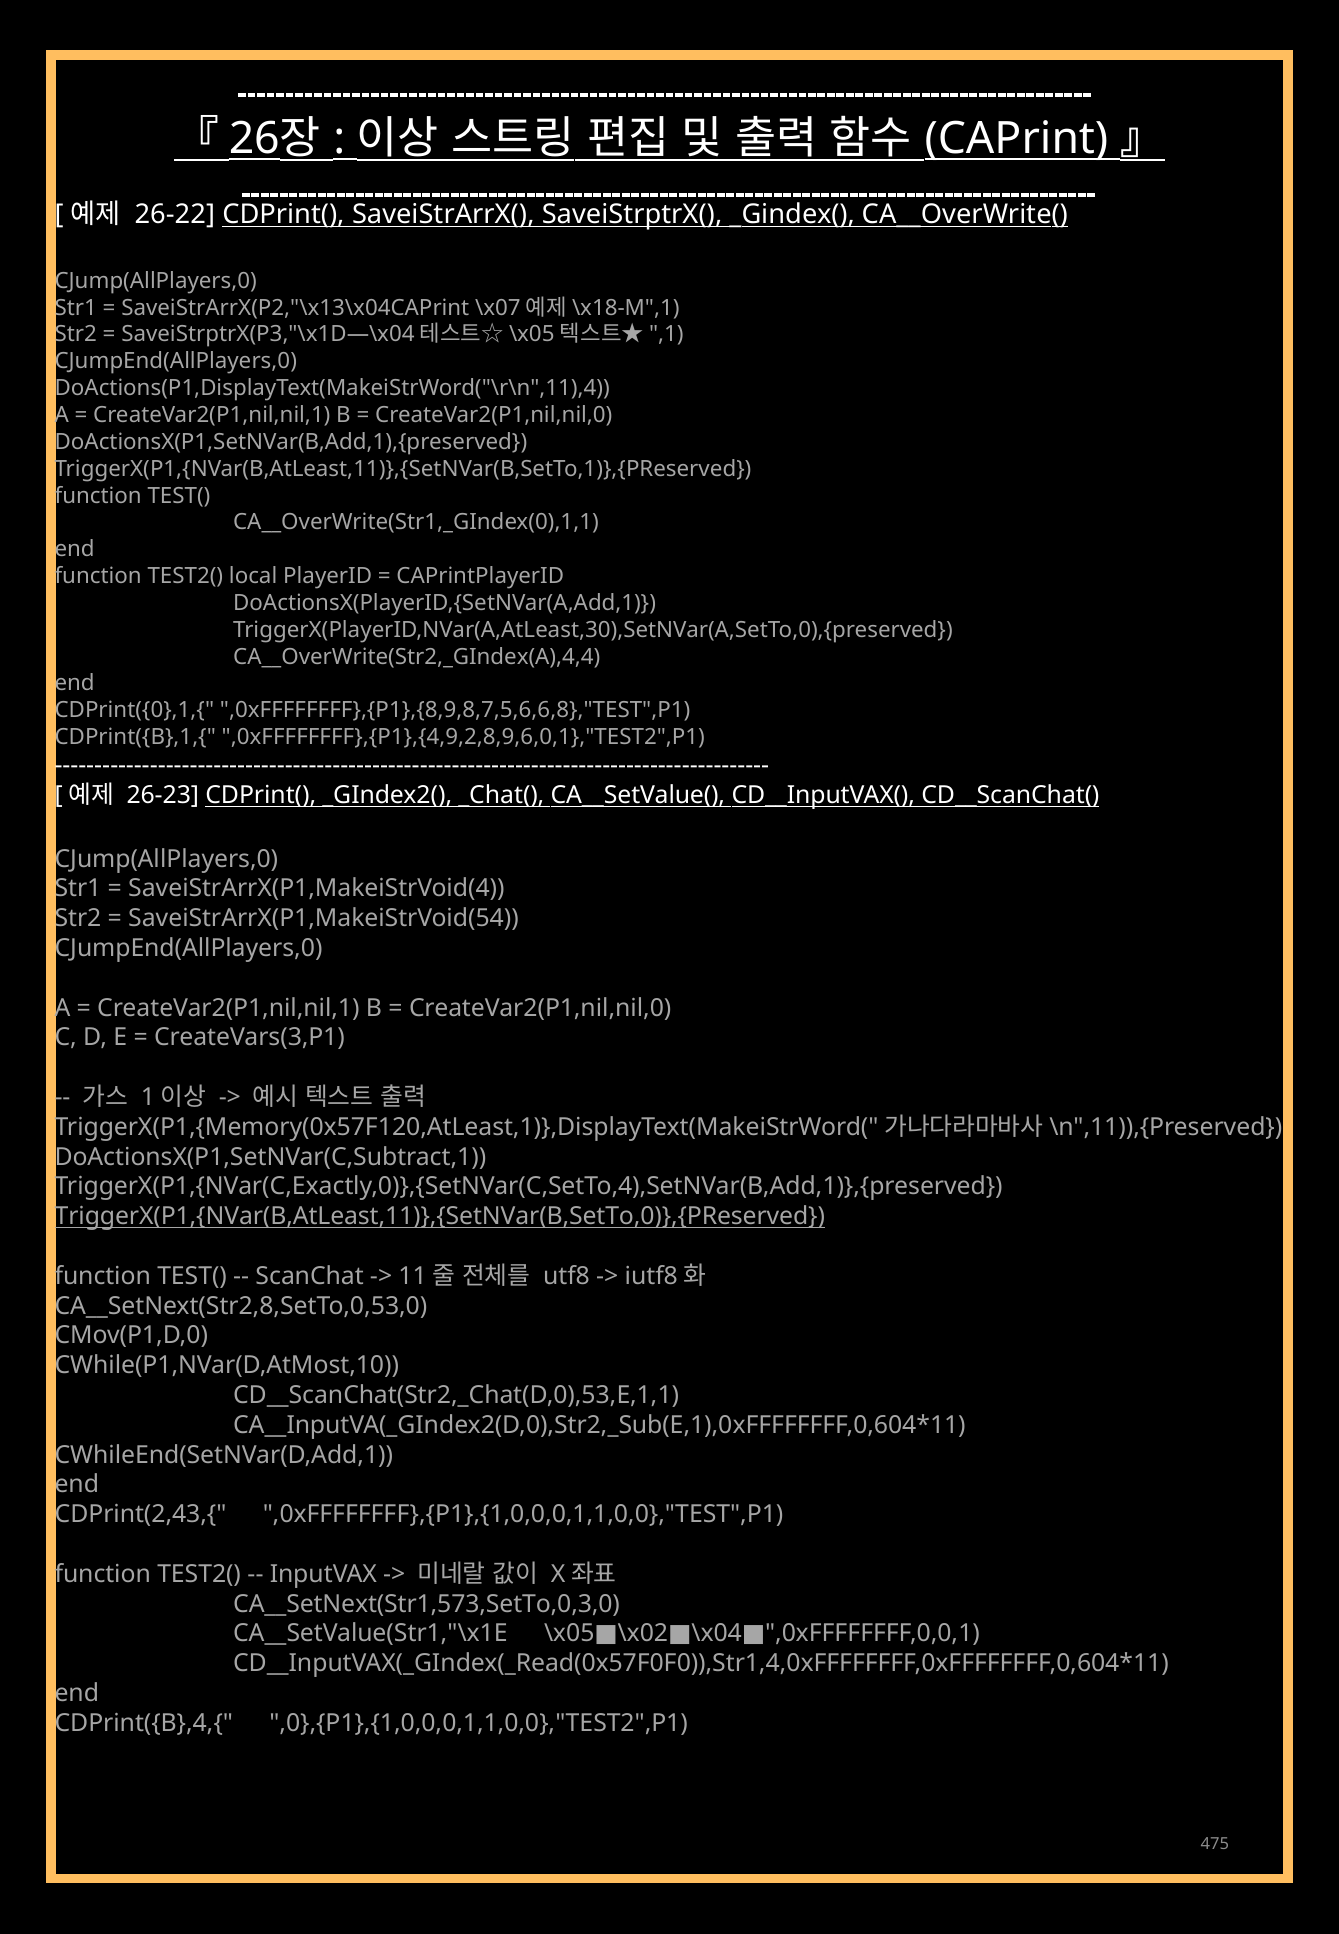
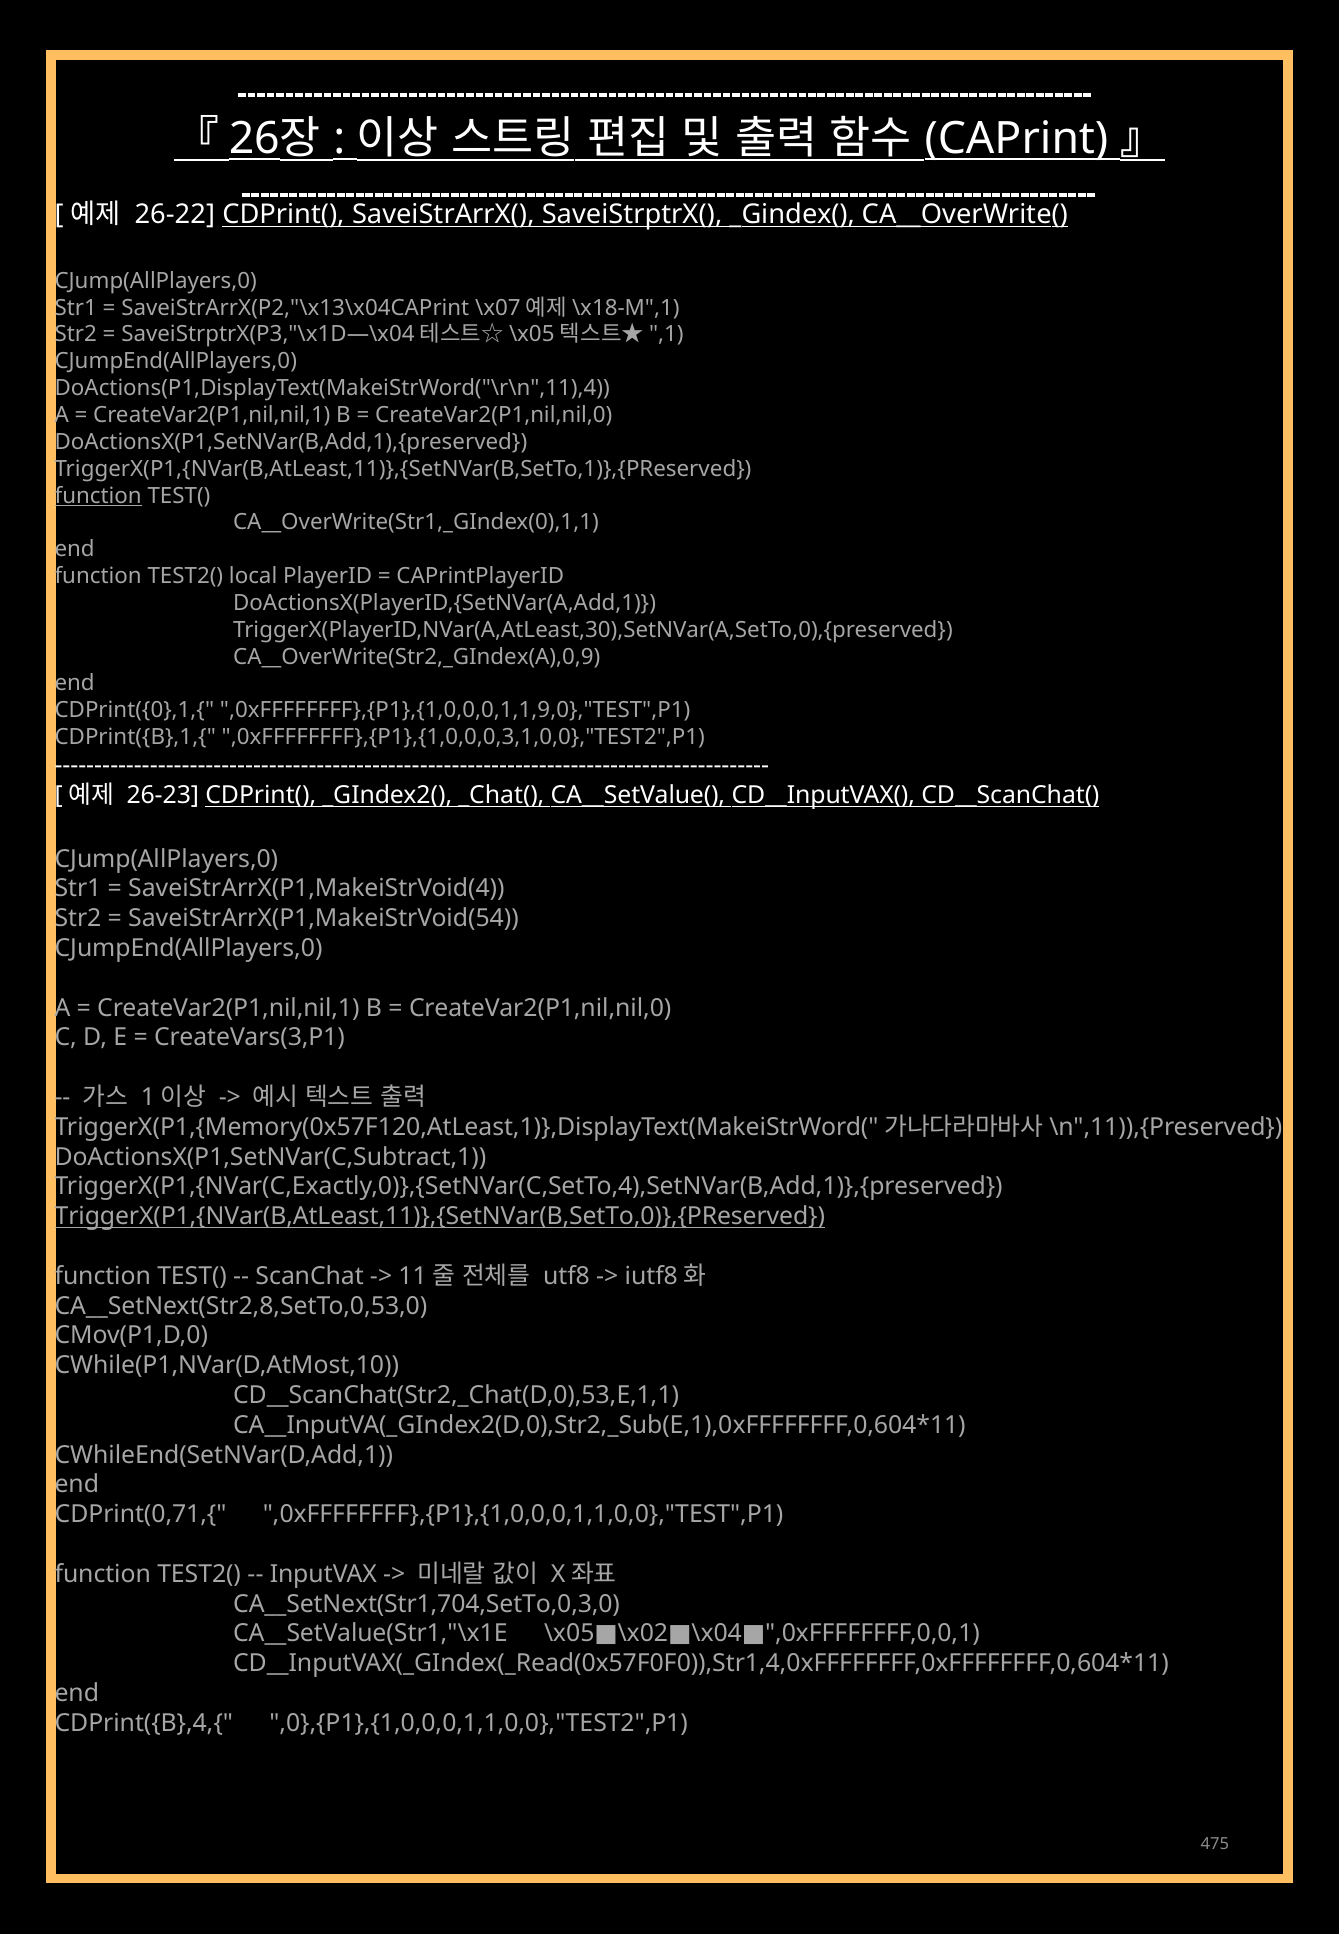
function at (98, 496) underline: none -> present
CA__OverWrite(Str2,_GIndex(A),4,4: CA__OverWrite(Str2,_GIndex(A),4,4 -> CA__OverWrite(Str2,_GIndex(A),0,9
,0xFFFFFFFF},{P1},{8,9,8,7,5,6,6,8},"TEST",P1: ,0xFFFFFFFF},{P1},{8,9,8,7,5,6,6,8},"TEST",P1 -> ,0xFFFFFFFF},{P1},{1,0,0,0,1,1,9,0},"TEST",P1
,0xFFFFFFFF},{P1},{4,9,2,8,9,6,0,1},"TEST2",P1: ,0xFFFFFFFF},{P1},{4,9,2,8,9,6,0,1},"TEST2",P1 -> ,0xFFFFFFFF},{P1},{1,0,0,0,3,1,0,0},"TEST2",P1
CDPrint(2,43,{: CDPrint(2,43,{ -> CDPrint(0,71,{
CA__SetNext(Str1,573,SetTo,0,3,0: CA__SetNext(Str1,573,SetTo,0,3,0 -> CA__SetNext(Str1,704,SetTo,0,3,0
